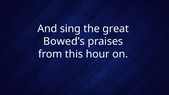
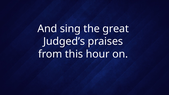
Bowed’s: Bowed’s -> Judged’s
